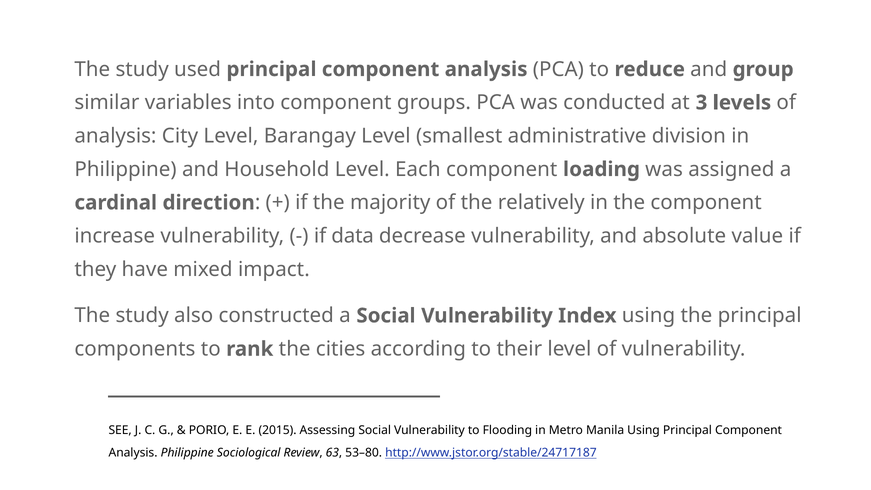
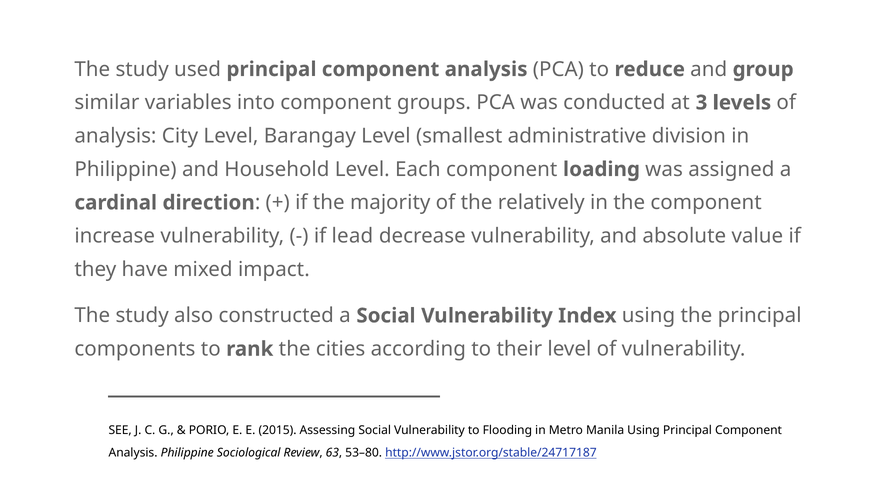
data: data -> lead
